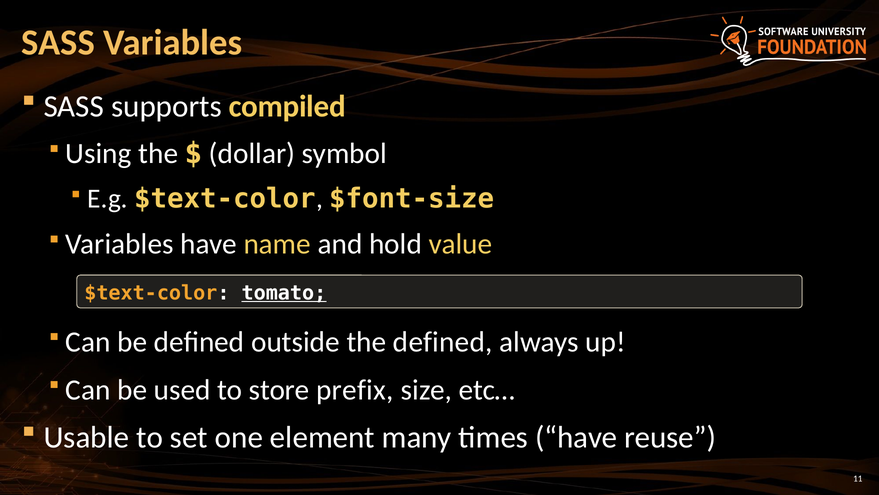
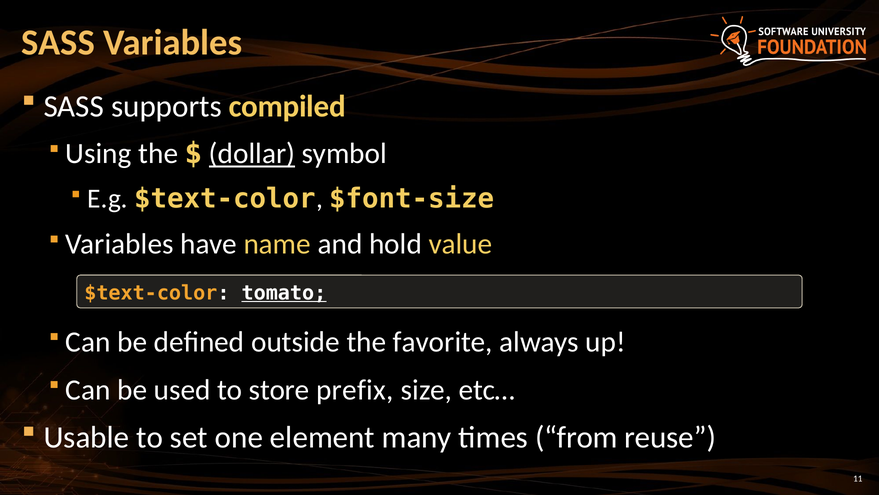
dollar underline: none -> present
the defined: defined -> favorite
times have: have -> from
